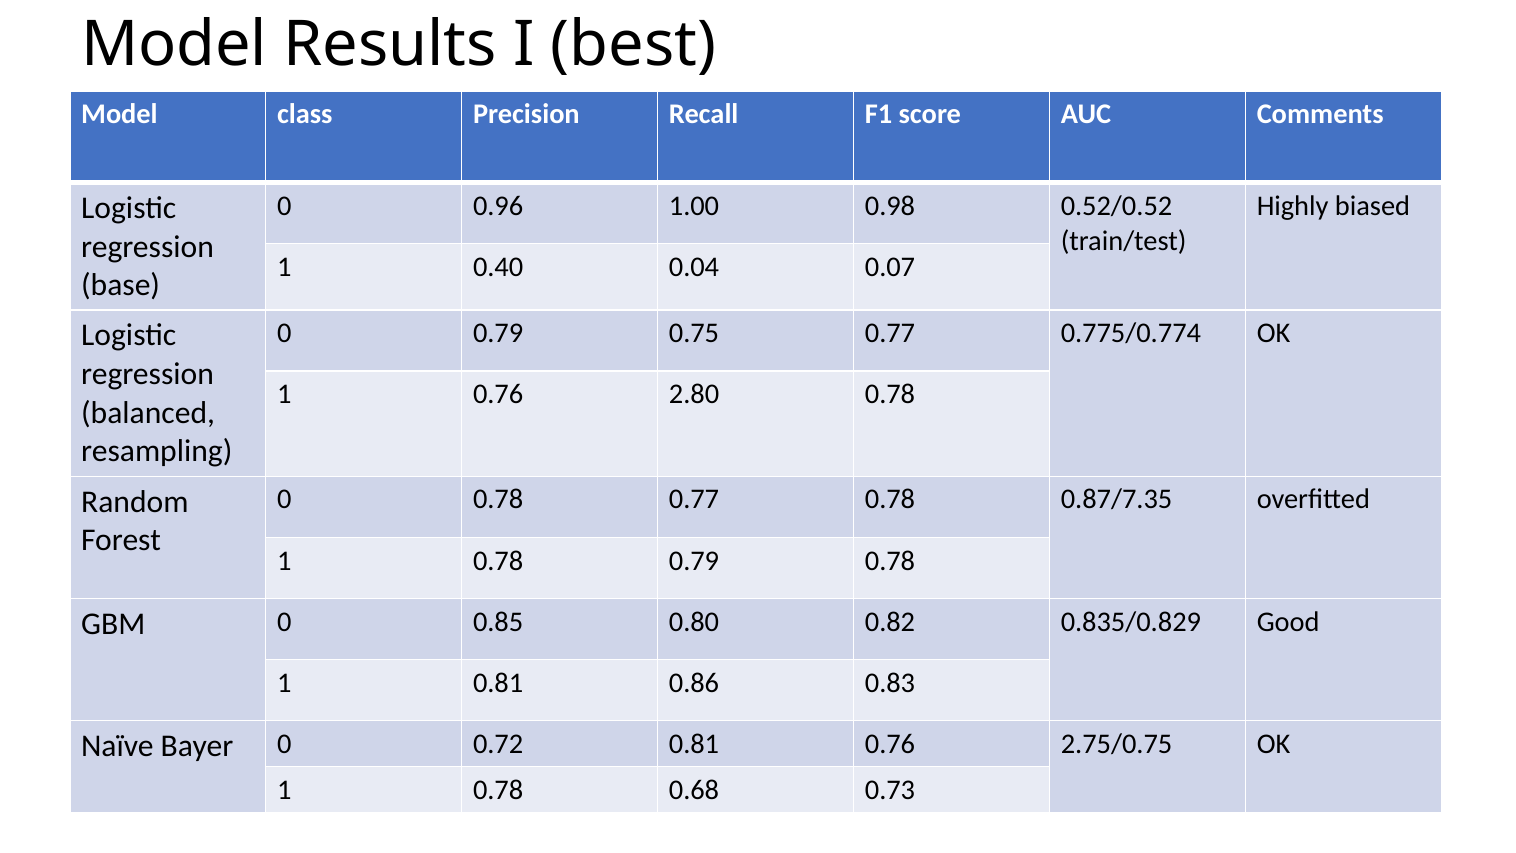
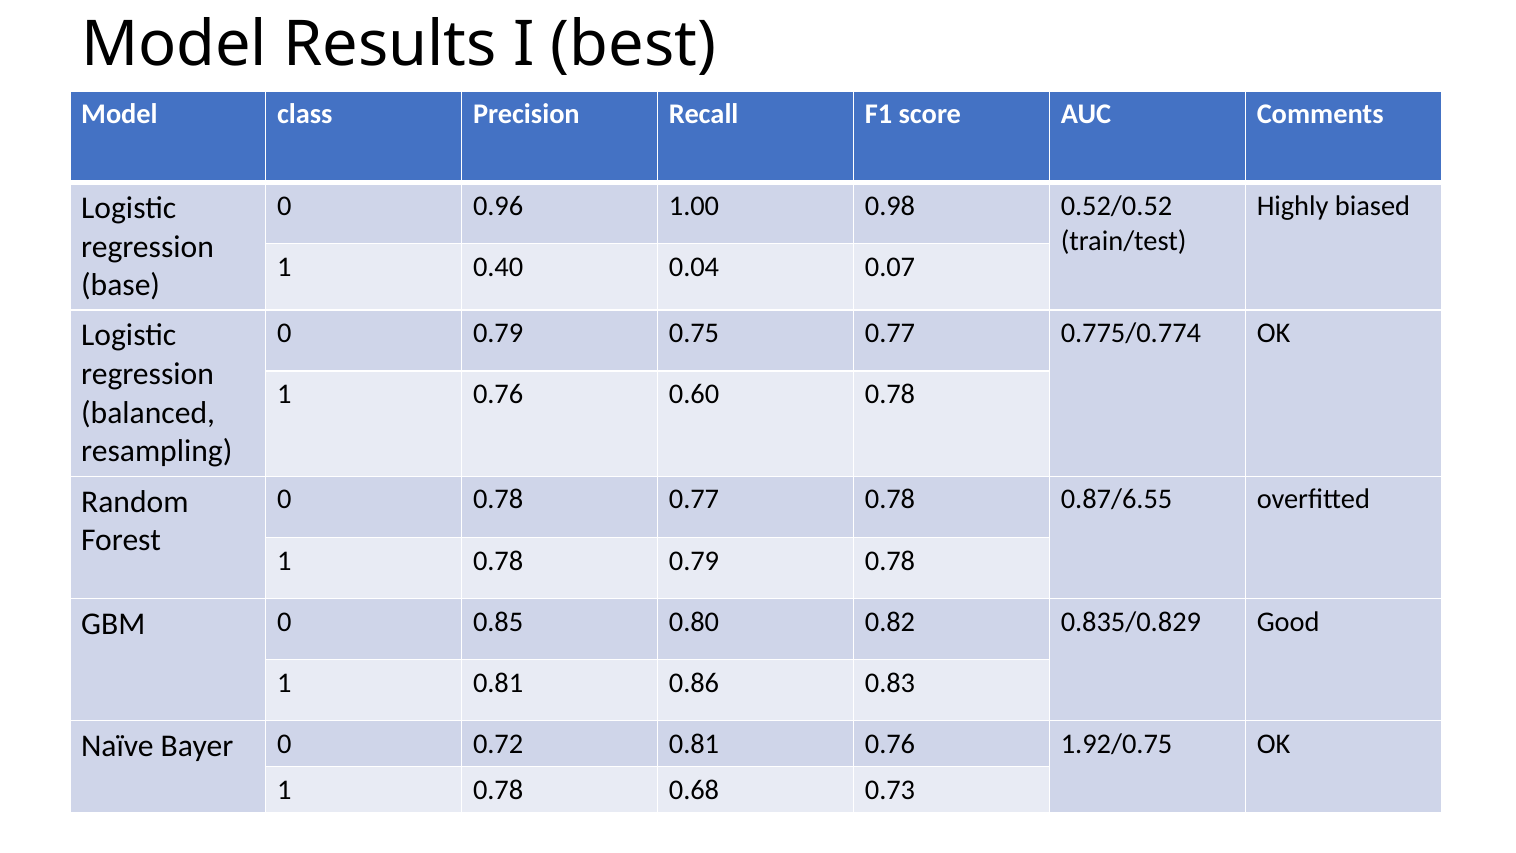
2.80: 2.80 -> 0.60
0.87/7.35: 0.87/7.35 -> 0.87/6.55
2.75/0.75: 2.75/0.75 -> 1.92/0.75
